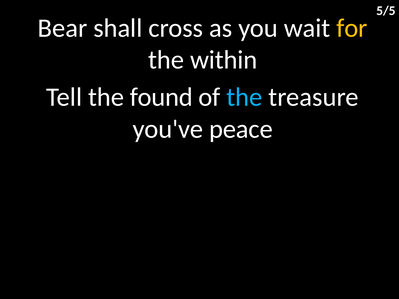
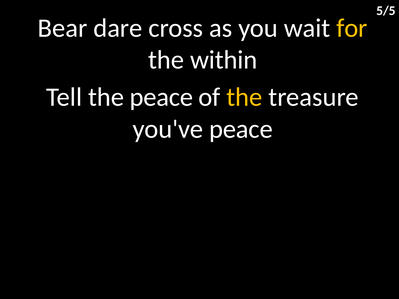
shall: shall -> dare
the found: found -> peace
the at (244, 97) colour: light blue -> yellow
